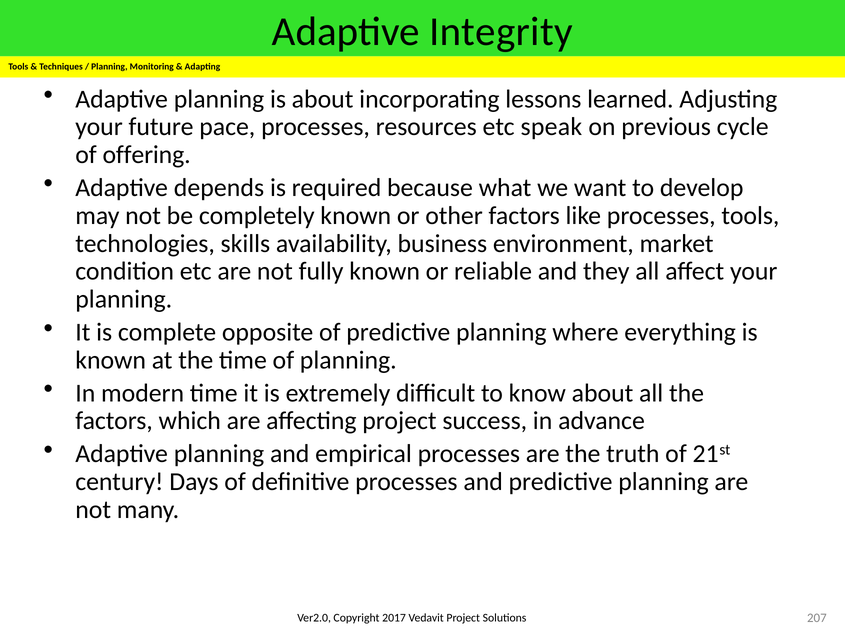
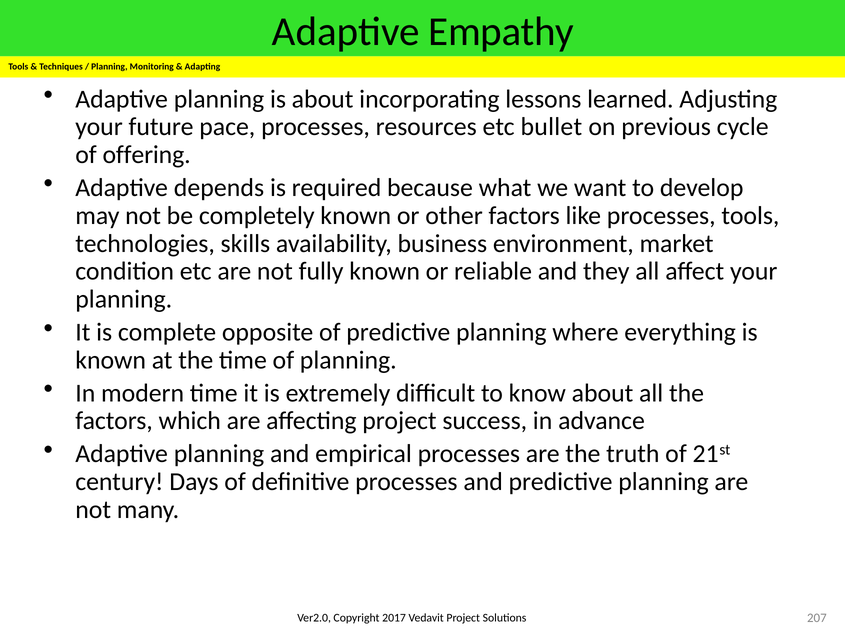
Integrity: Integrity -> Empathy
speak: speak -> bullet
